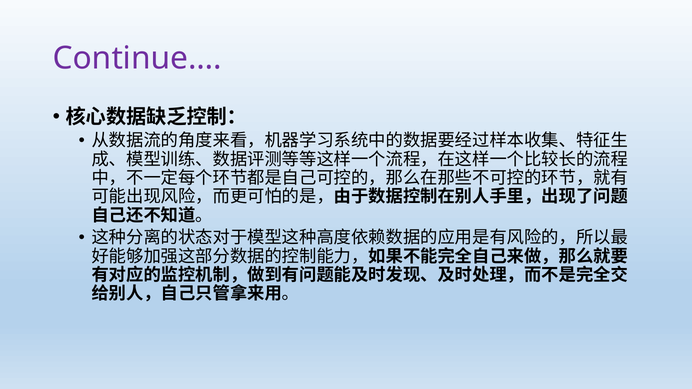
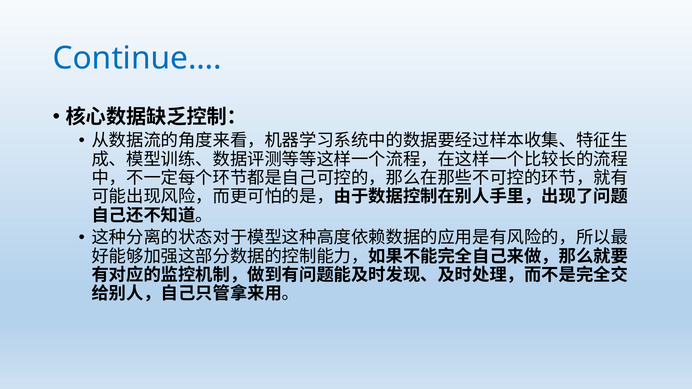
Continue… colour: purple -> blue
